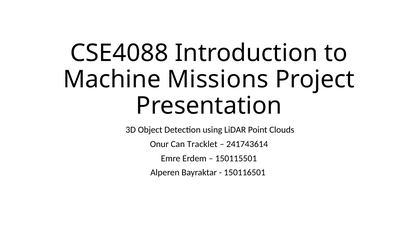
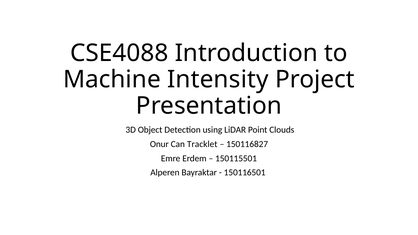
Missions: Missions -> Intensity
241743614: 241743614 -> 150116827
